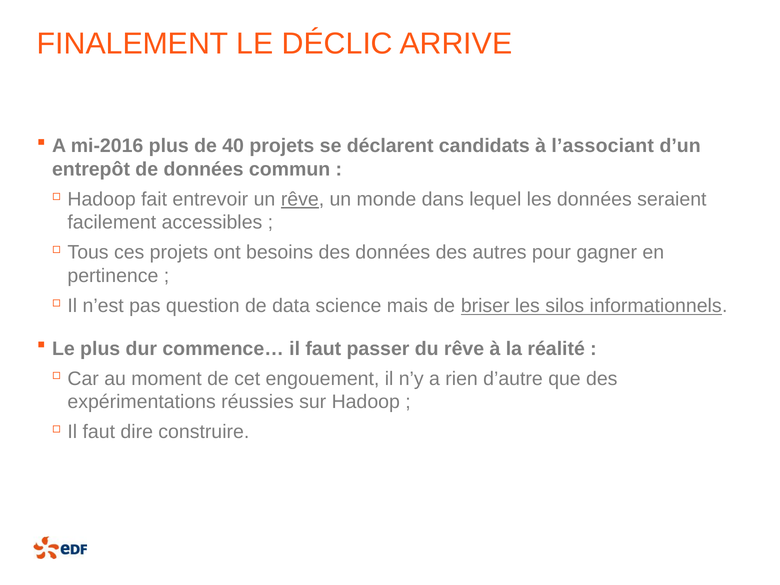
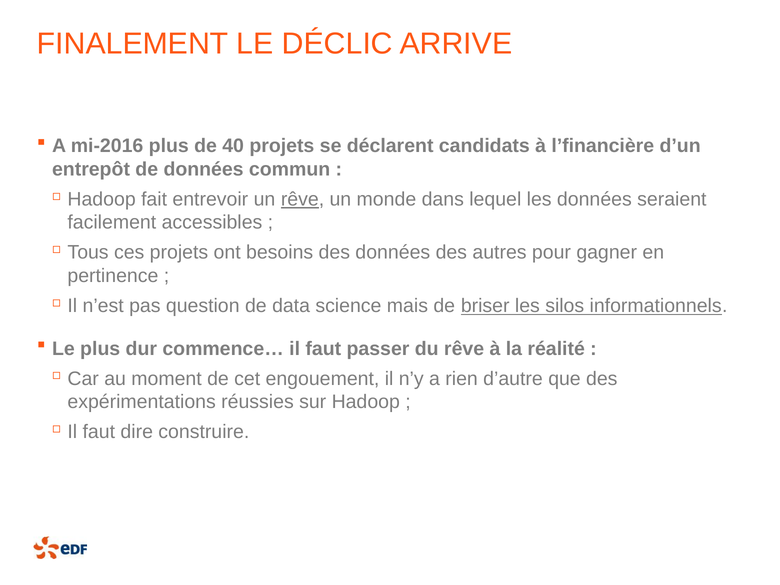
l’associant: l’associant -> l’financière
